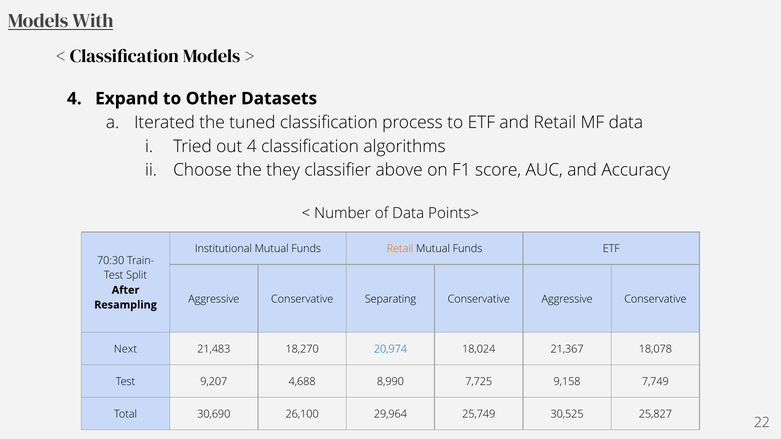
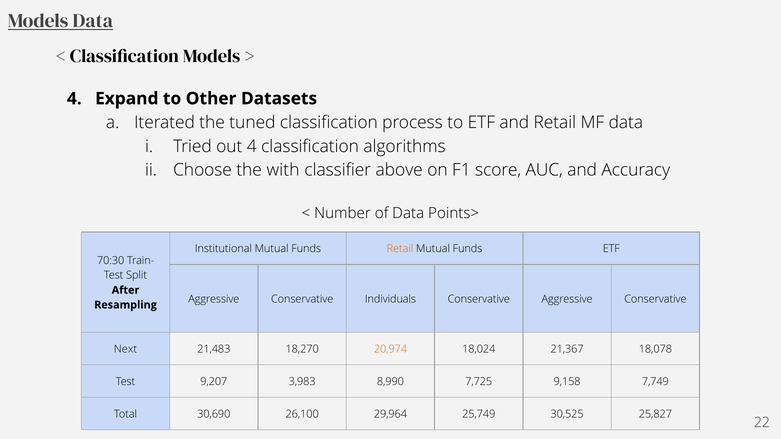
Models With: With -> Data
they: they -> with
Separating: Separating -> Individuals
20,974 colour: blue -> orange
4,688: 4,688 -> 3,983
